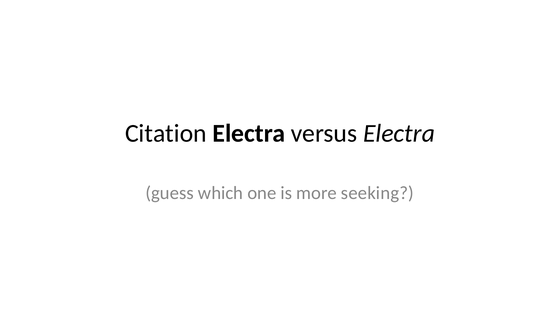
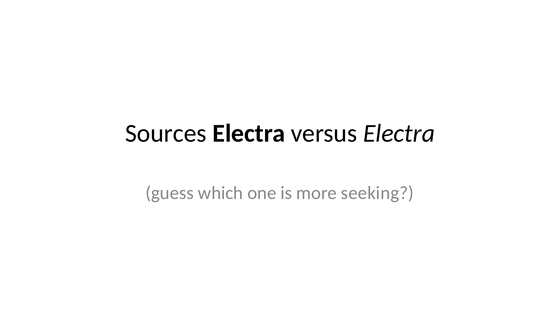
Citation: Citation -> Sources
